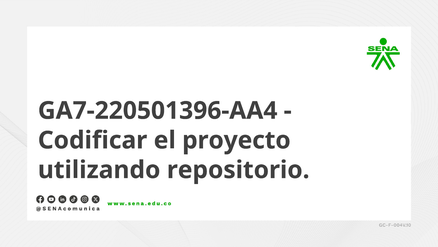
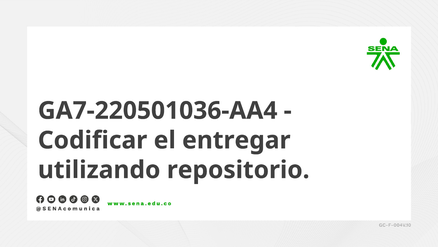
GA7-220501396-AA4: GA7-220501396-AA4 -> GA7-220501036-AA4
proyecto: proyecto -> entregar
